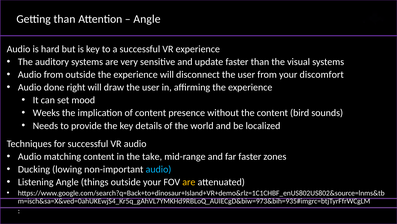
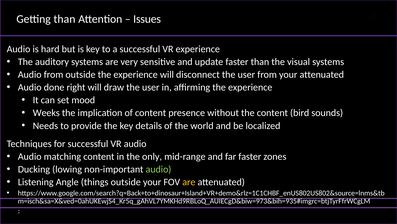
Angle at (147, 19): Angle -> Issues
your discomfort: discomfort -> attenuated
take: take -> only
audio at (158, 169) colour: light blue -> light green
